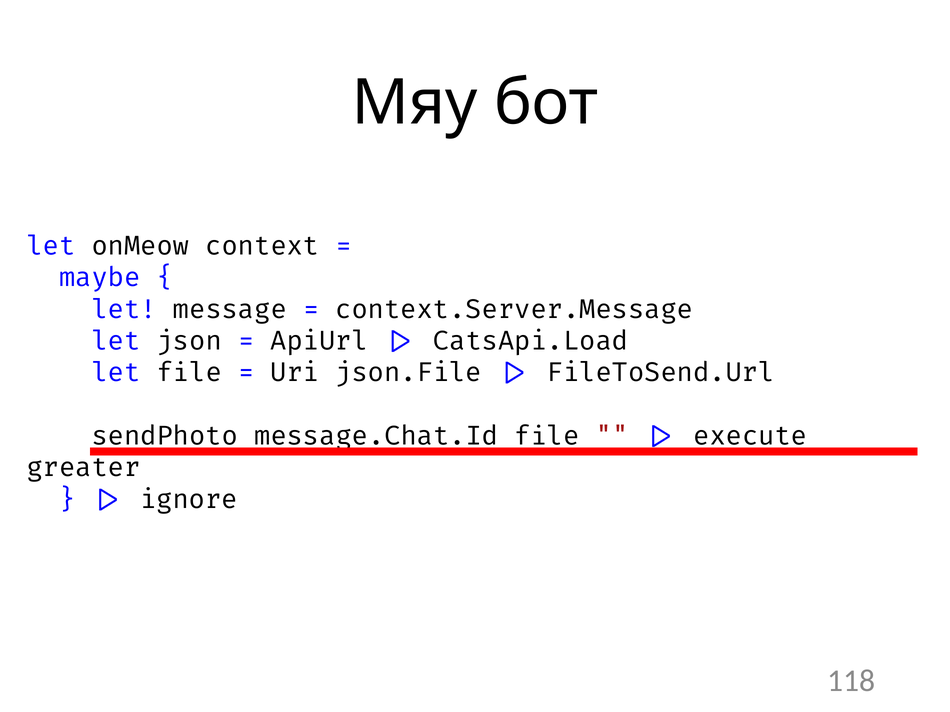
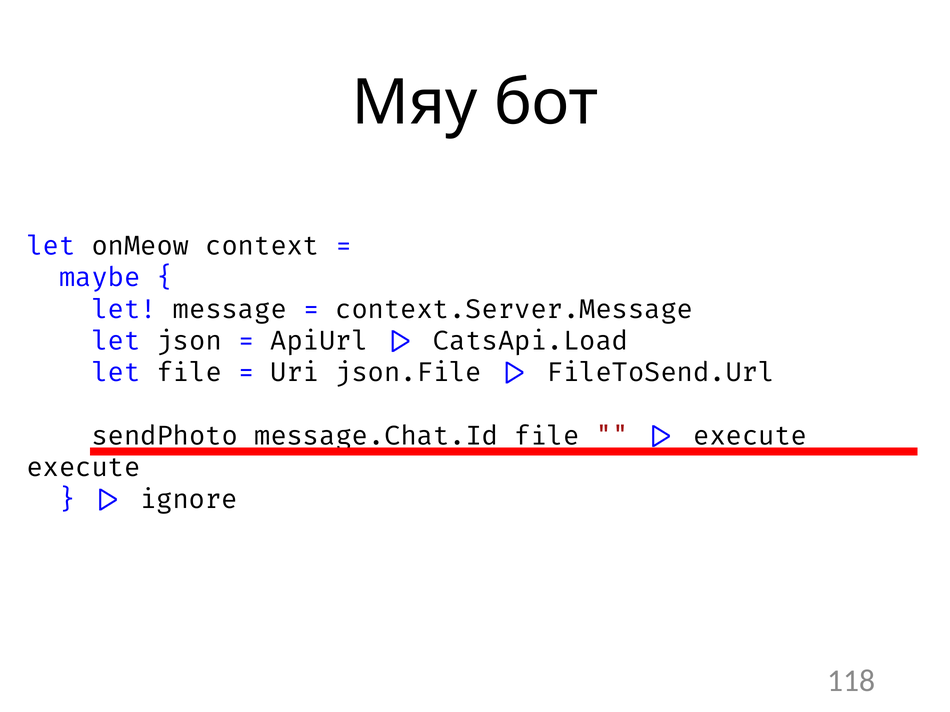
greater at (83, 468): greater -> execute
